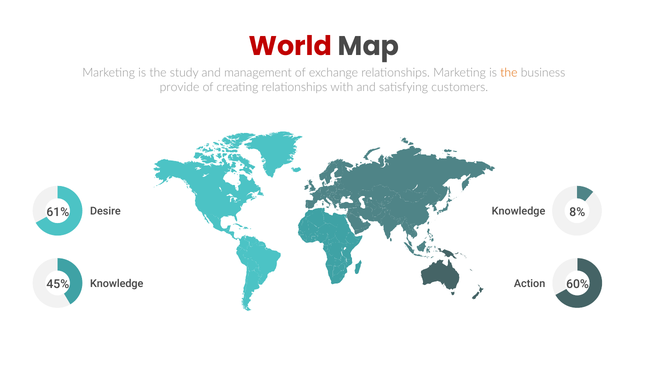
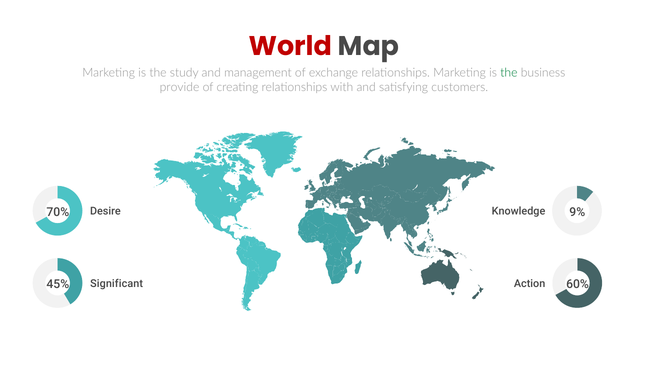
the at (509, 73) colour: orange -> green
61%: 61% -> 70%
8%: 8% -> 9%
Knowledge at (117, 283): Knowledge -> Significant
